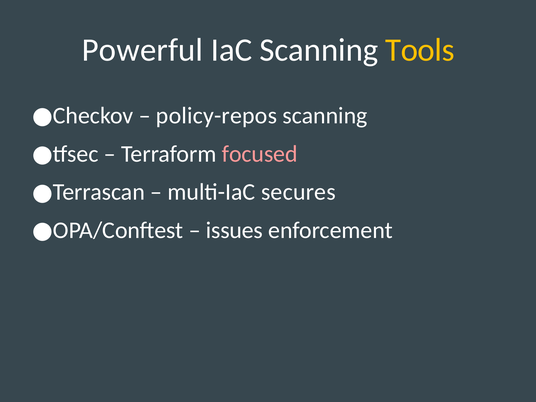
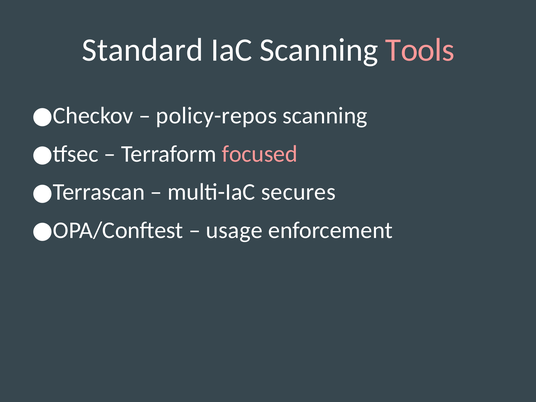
Powerful: Powerful -> Standard
Tools colour: yellow -> pink
issues: issues -> usage
